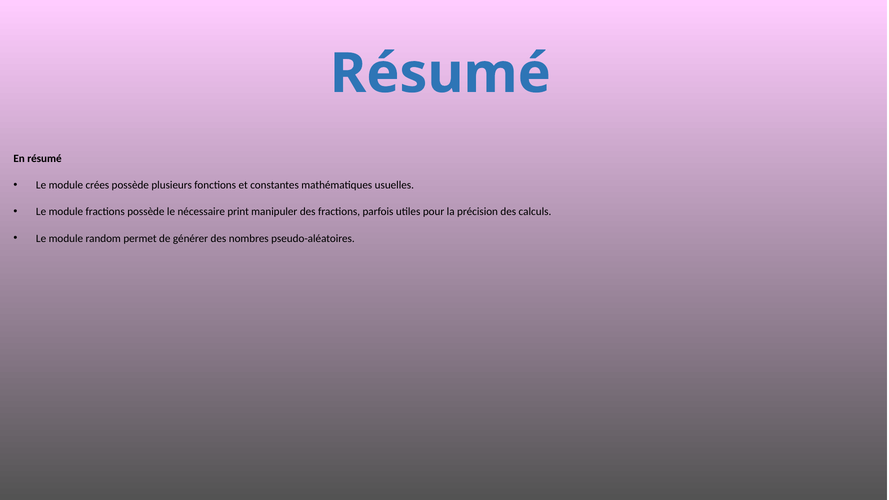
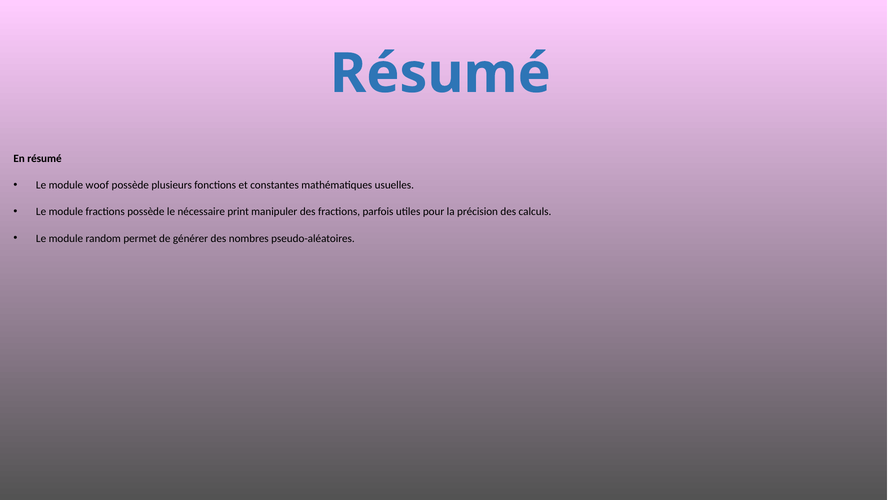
crées: crées -> woof
